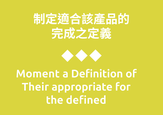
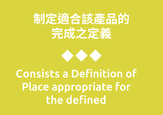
Moment: Moment -> Consists
Their: Their -> Place
